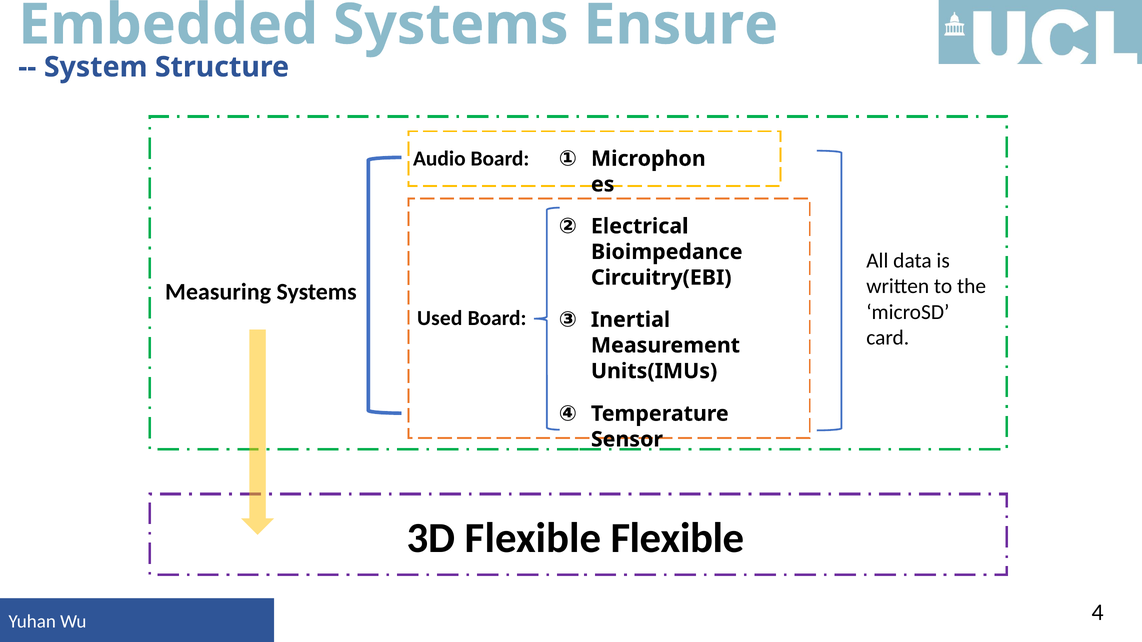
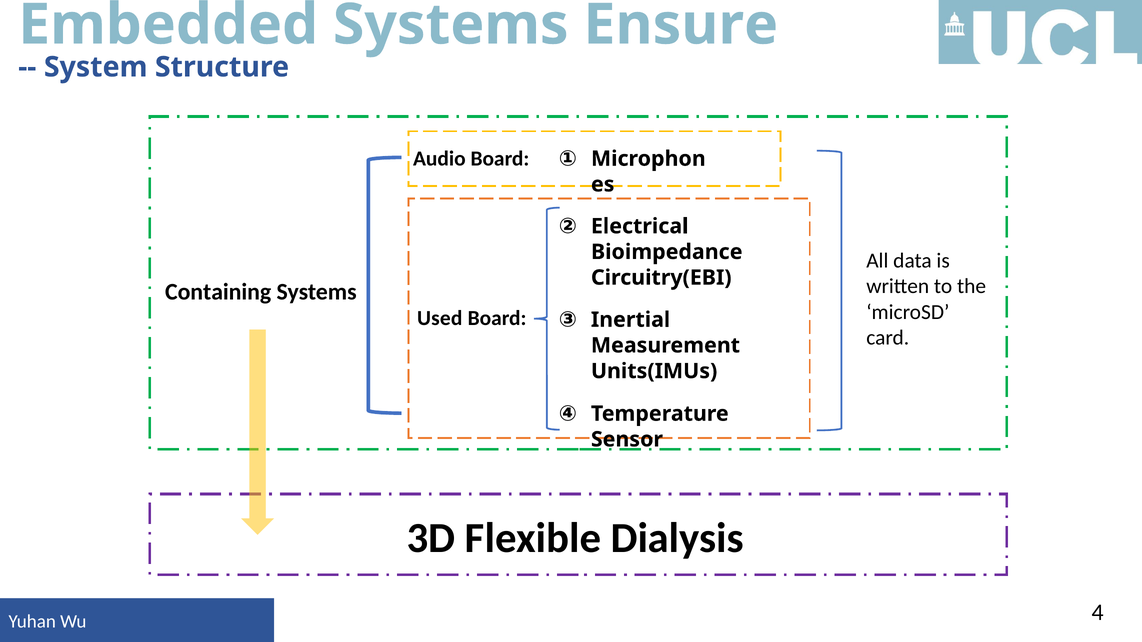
Measuring: Measuring -> Containing
Flexible Flexible: Flexible -> Dialysis
